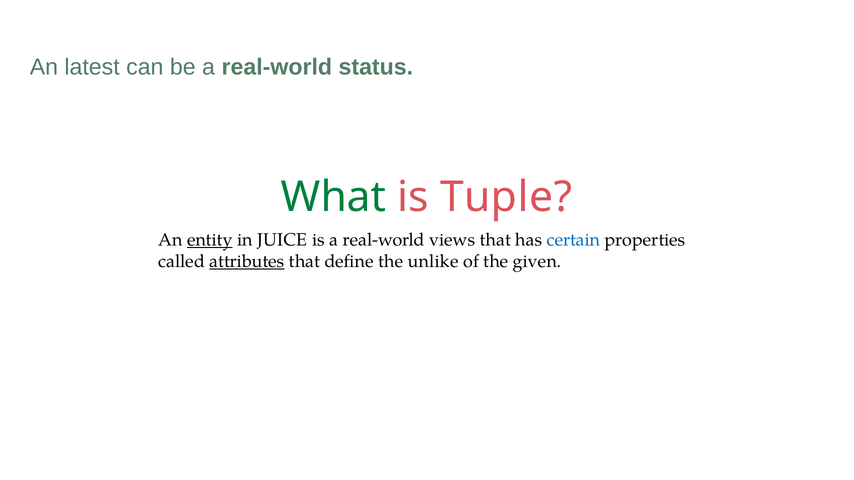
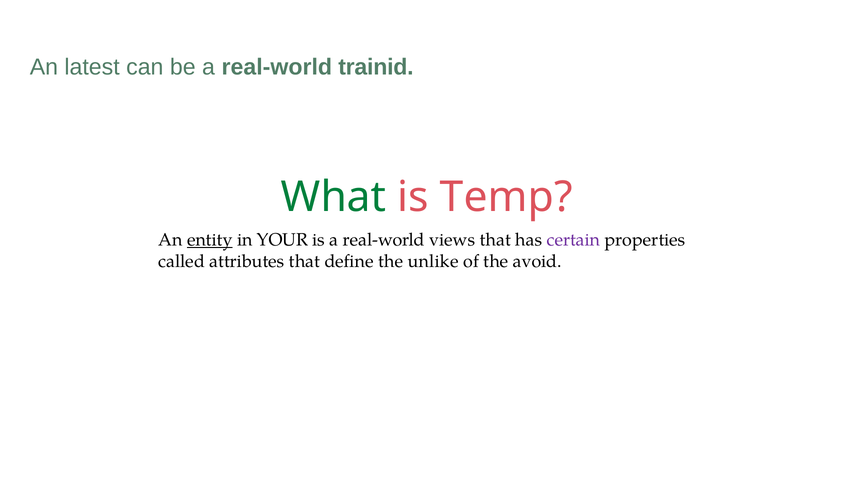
status: status -> trainid
Tuple: Tuple -> Temp
JUICE: JUICE -> YOUR
certain colour: blue -> purple
attributes underline: present -> none
given: given -> avoid
